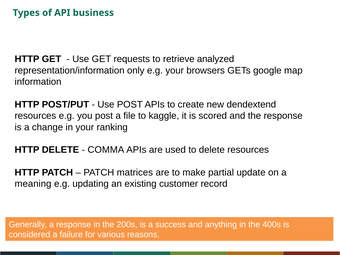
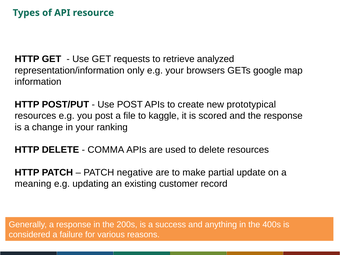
business: business -> resource
dendextend: dendextend -> prototypical
matrices: matrices -> negative
